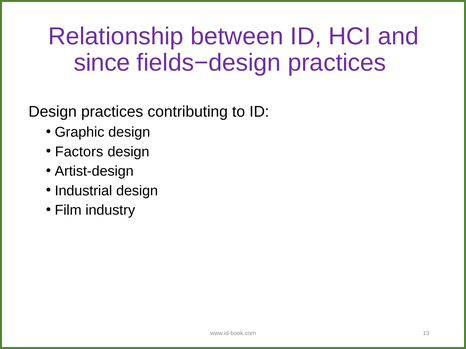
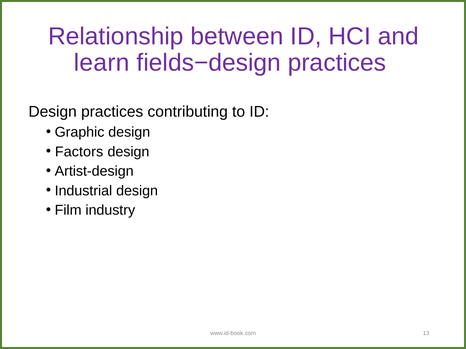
since: since -> learn
